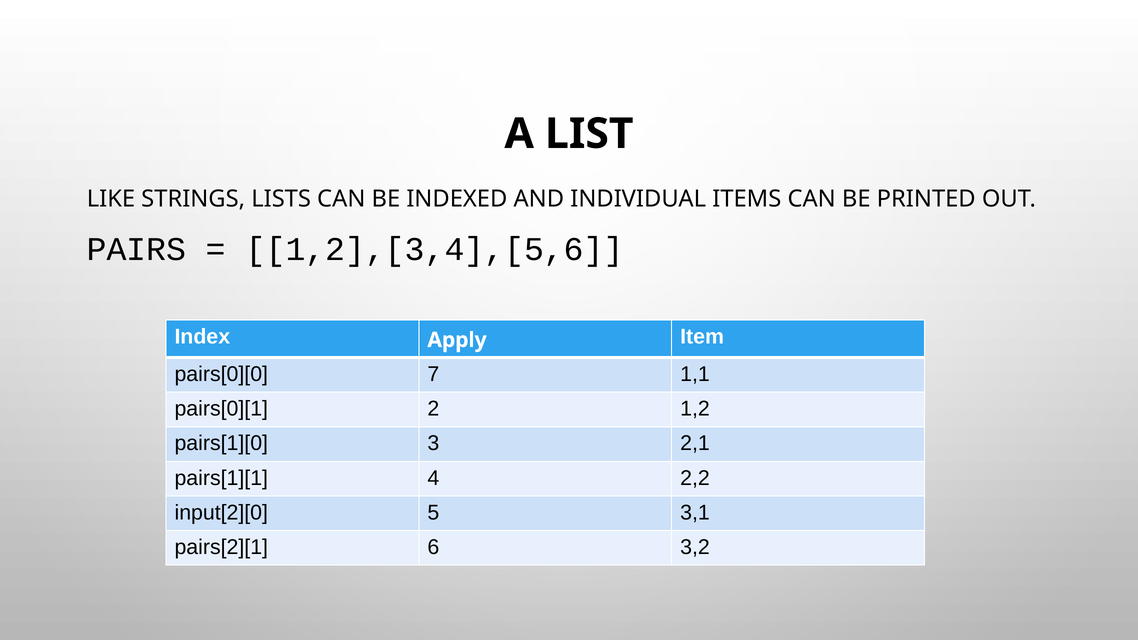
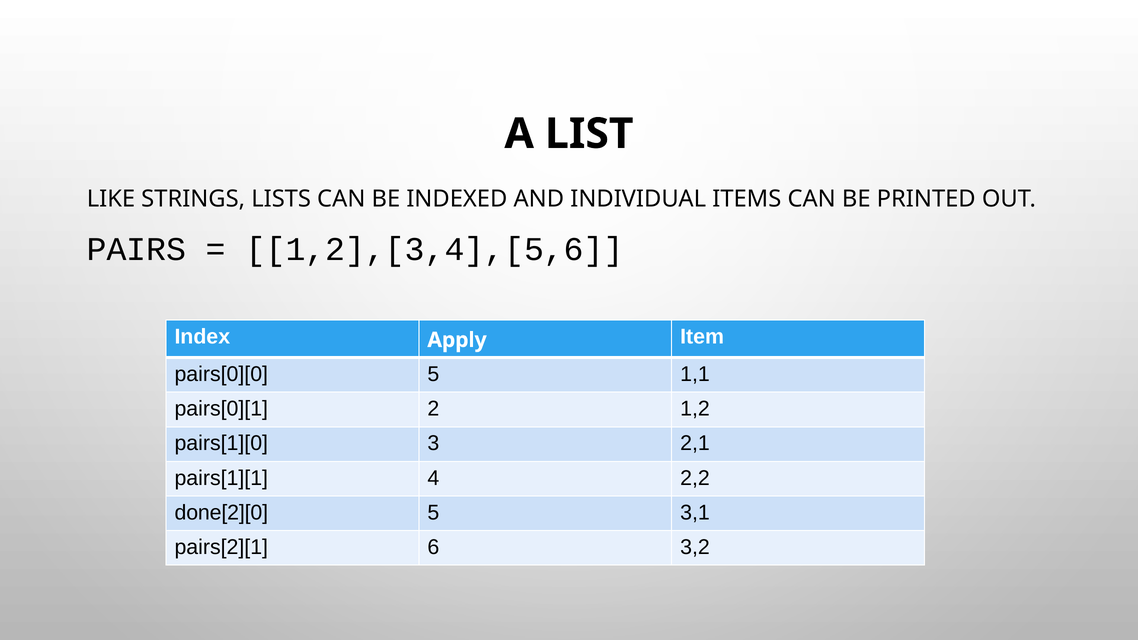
pairs[0][0 7: 7 -> 5
input[2][0: input[2][0 -> done[2][0
